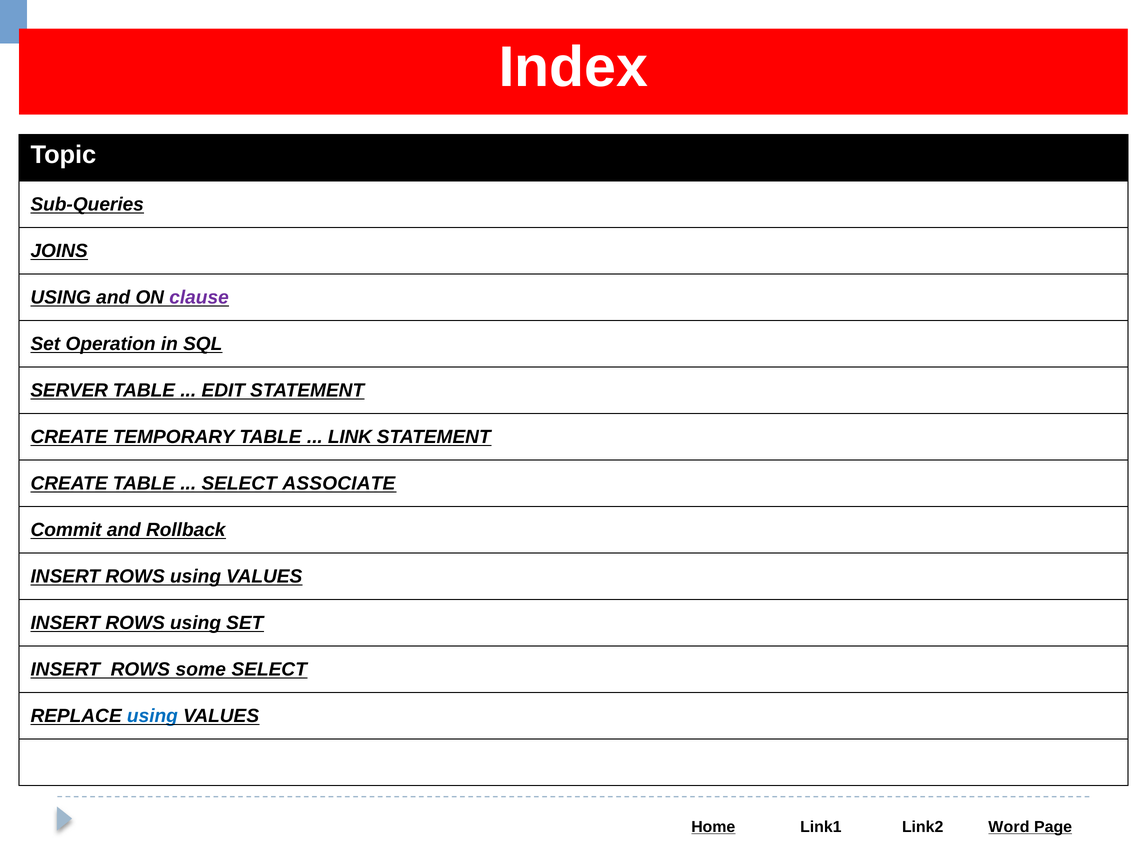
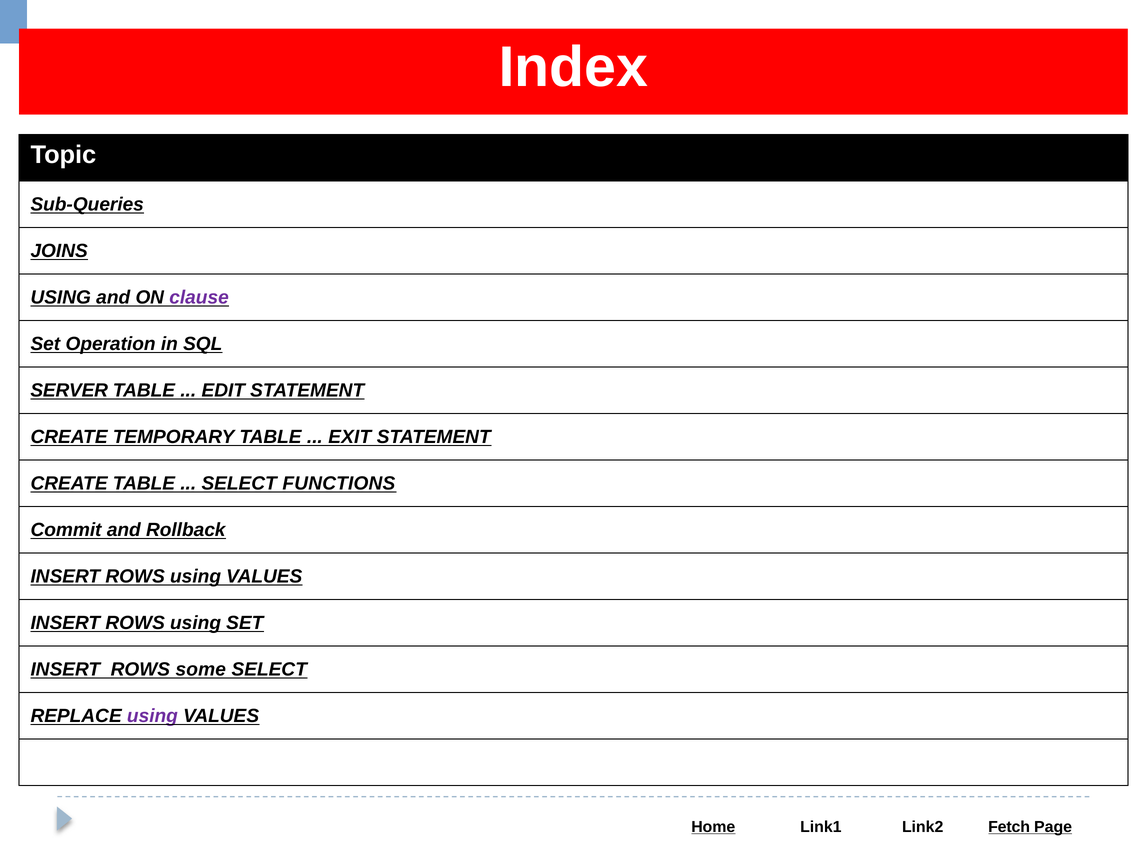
LINK: LINK -> EXIT
ASSOCIATE: ASSOCIATE -> FUNCTIONS
using at (152, 716) colour: blue -> purple
Word: Word -> Fetch
